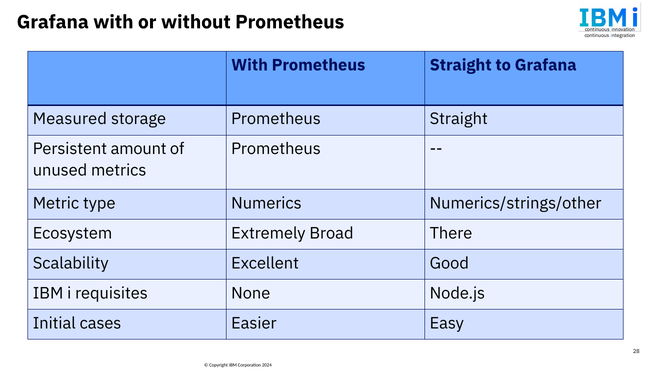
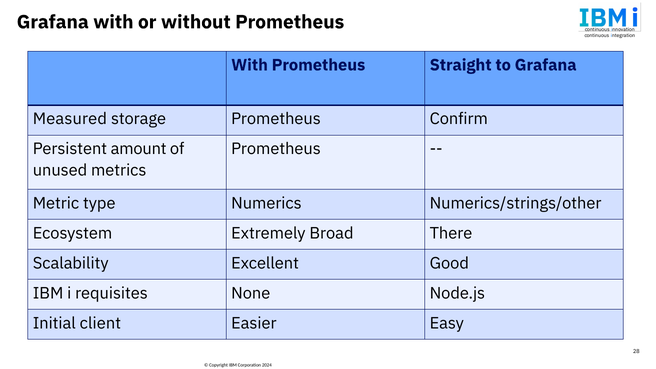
storage Prometheus Straight: Straight -> Confirm
cases: cases -> client
